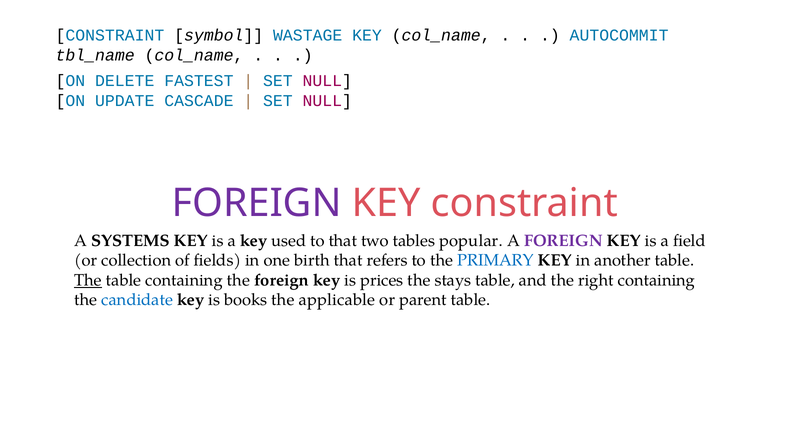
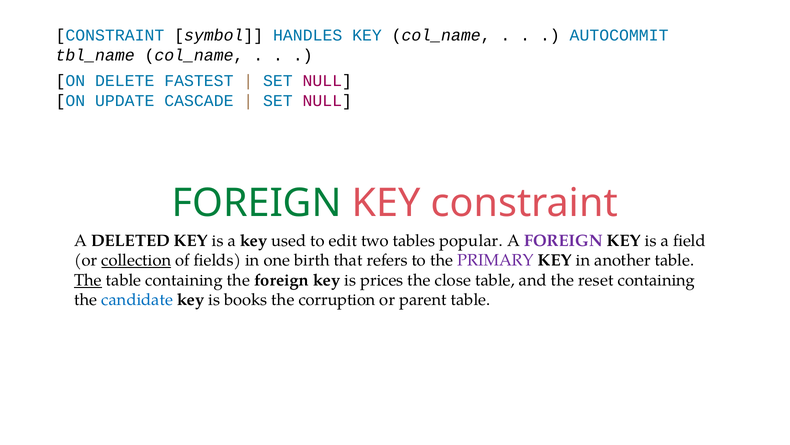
WASTAGE: WASTAGE -> HANDLES
FOREIGN at (257, 203) colour: purple -> green
SYSTEMS: SYSTEMS -> DELETED
to that: that -> edit
collection underline: none -> present
PRIMARY colour: blue -> purple
stays: stays -> close
right: right -> reset
applicable: applicable -> corruption
